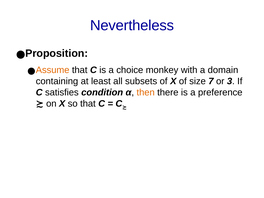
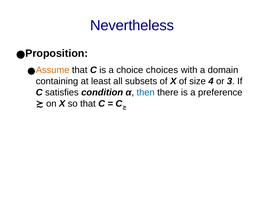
monkey: monkey -> choices
7: 7 -> 4
then colour: orange -> blue
